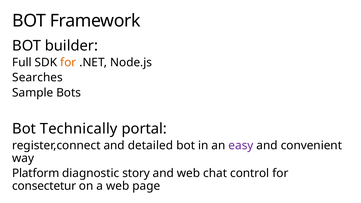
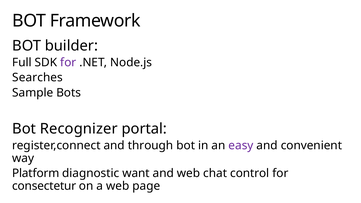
for at (68, 62) colour: orange -> purple
Technically: Technically -> Recognizer
detailed: detailed -> through
story: story -> want
